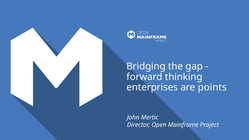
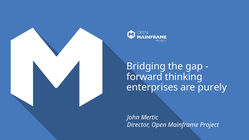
points: points -> purely
